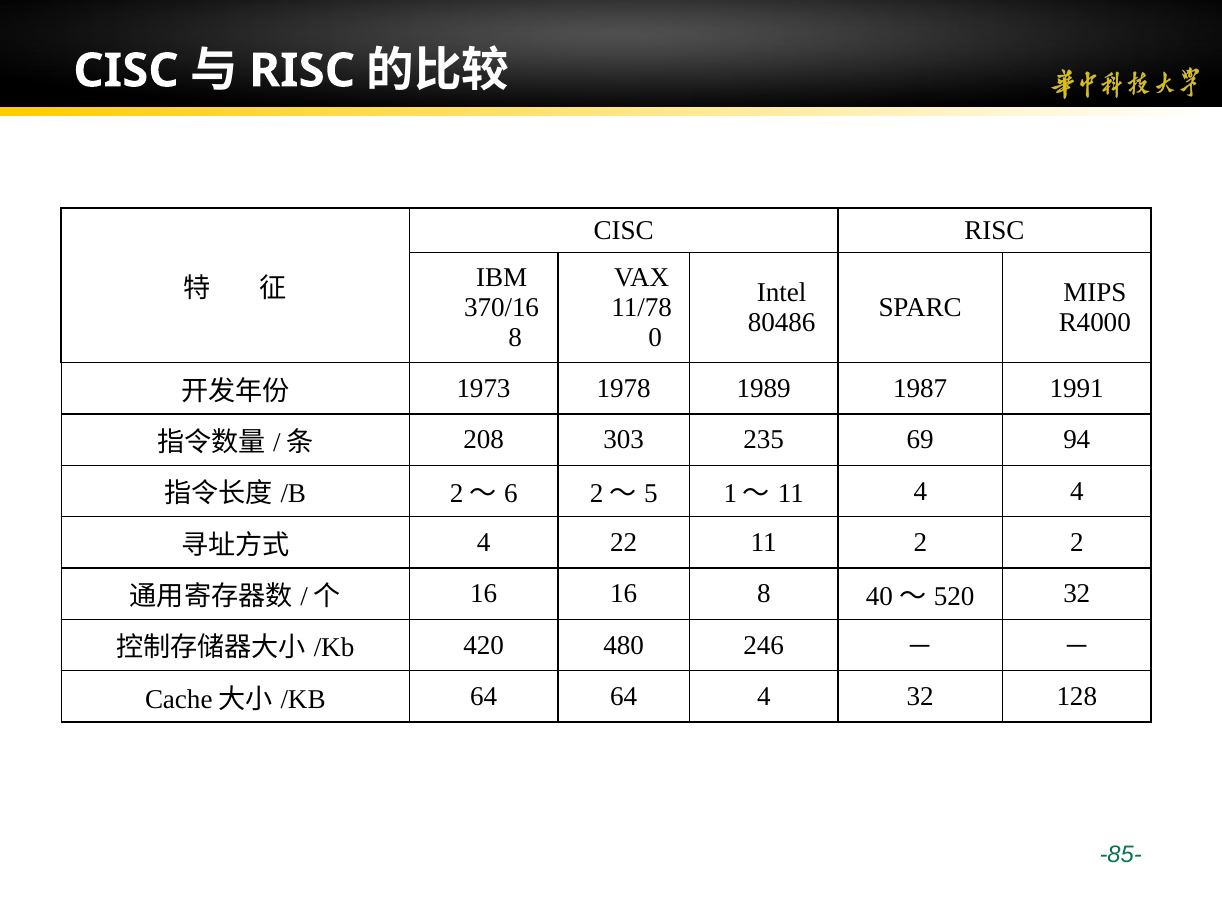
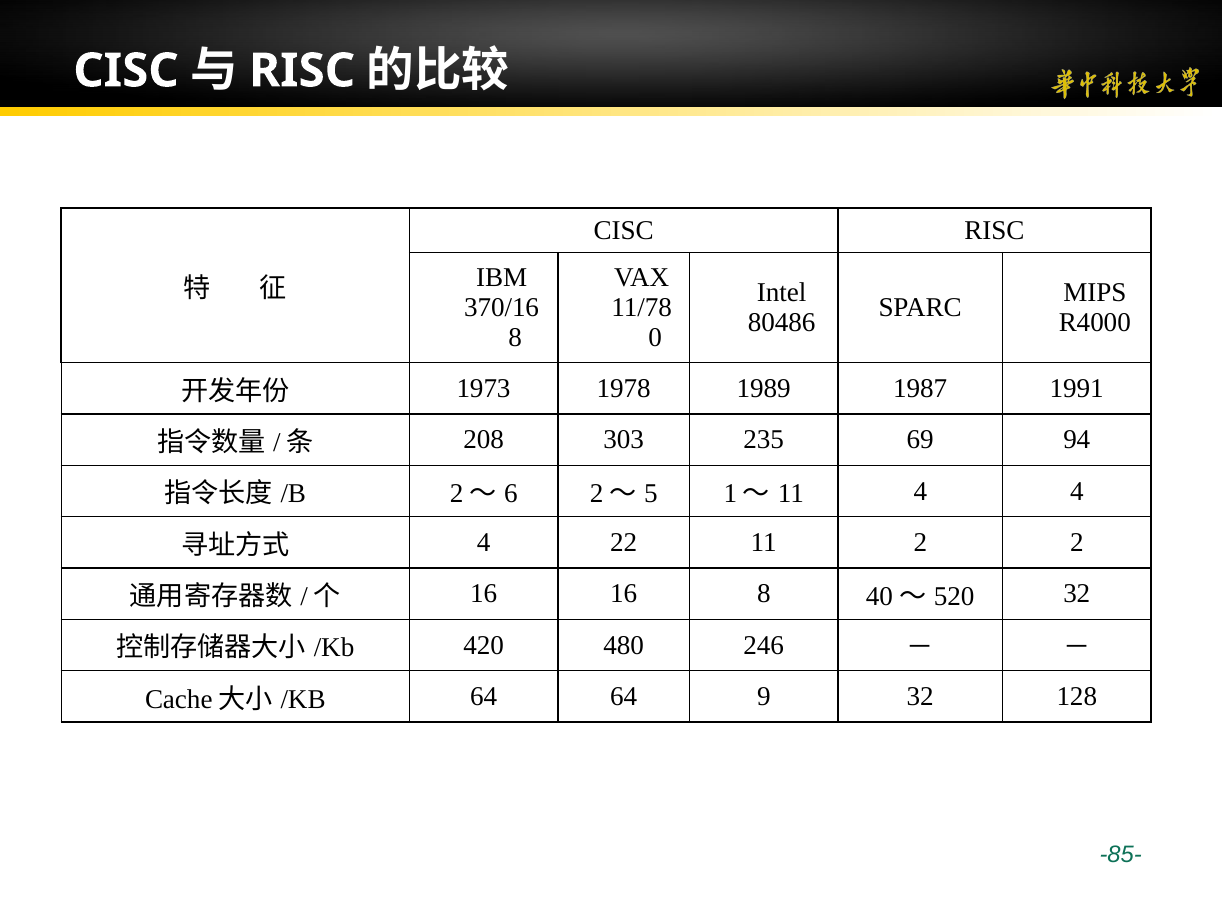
64 4: 4 -> 9
